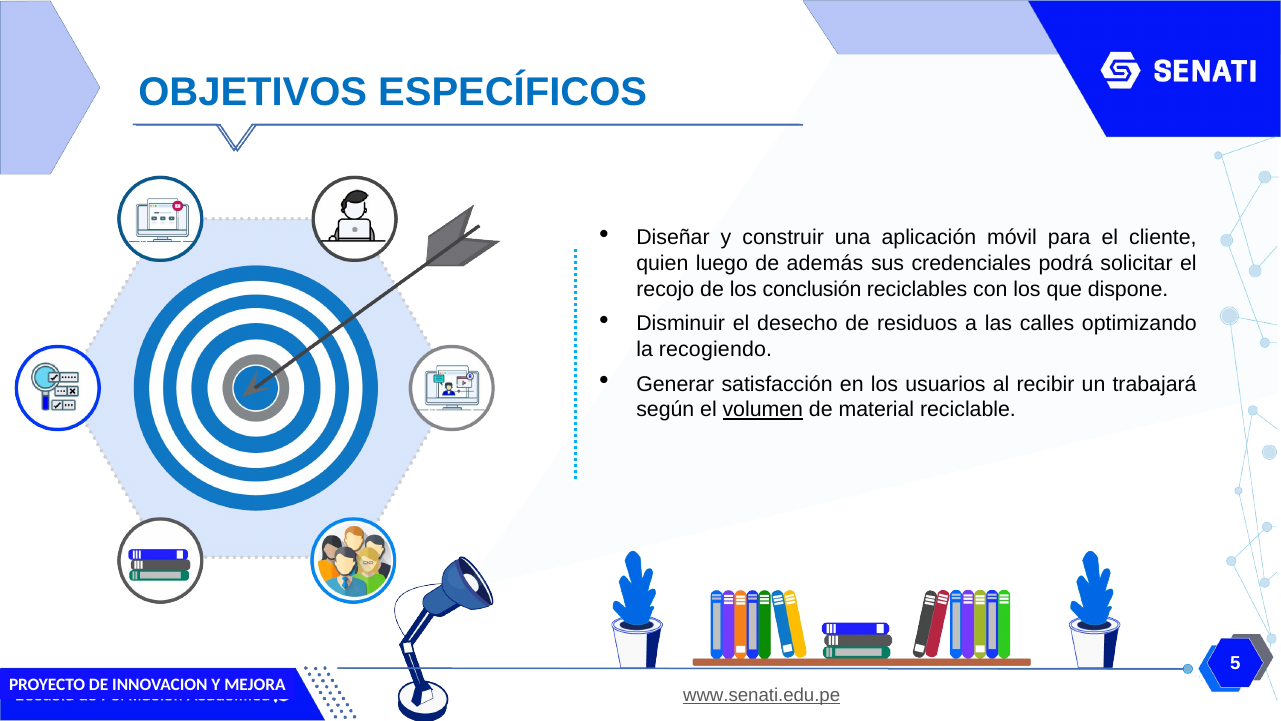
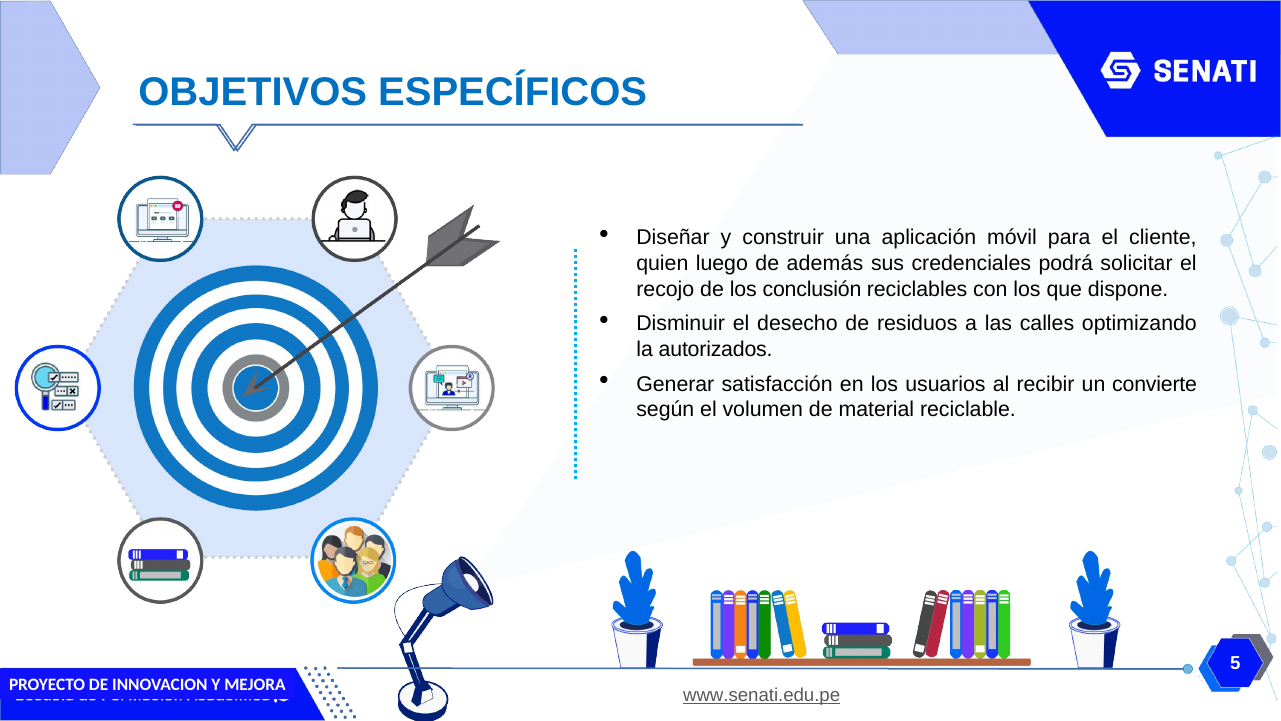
recogiendo: recogiendo -> autorizados
trabajará: trabajará -> convierte
volumen underline: present -> none
